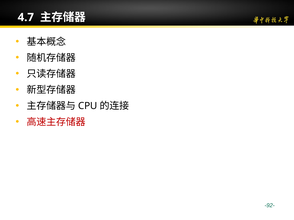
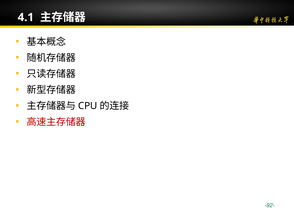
4.7: 4.7 -> 4.1
